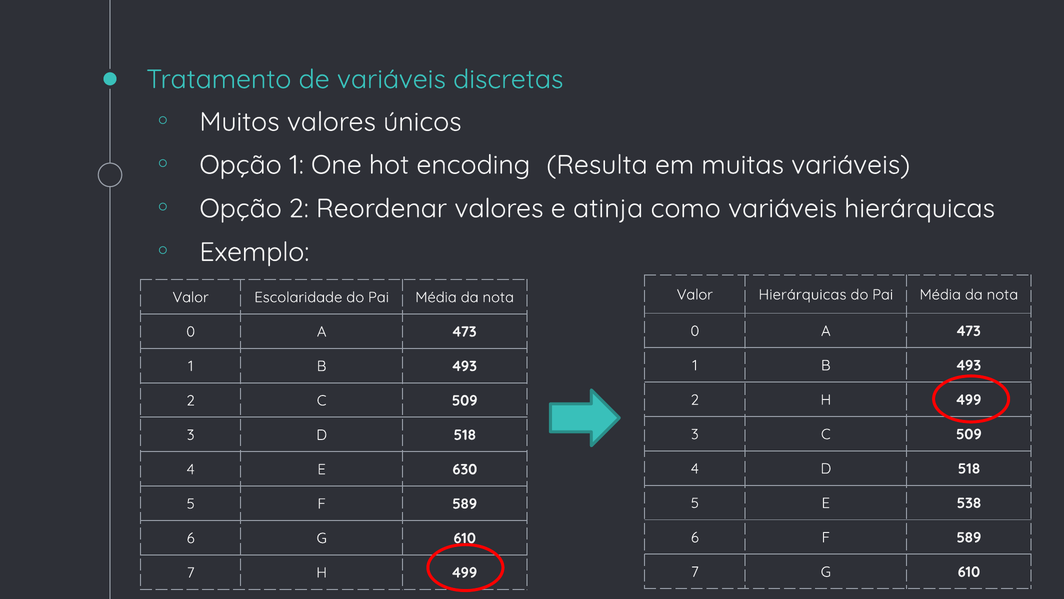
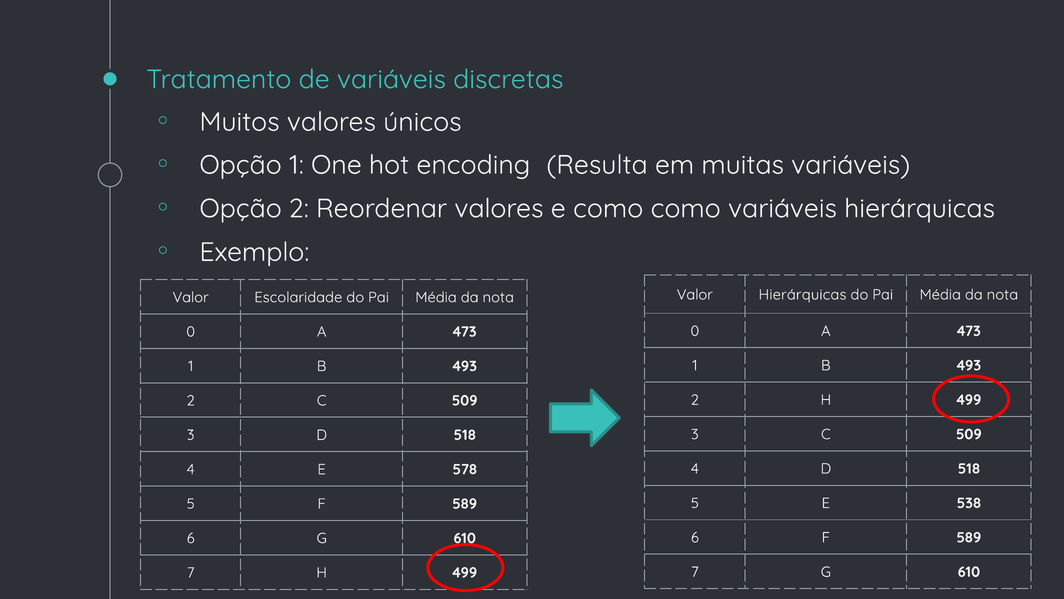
e atinja: atinja -> como
630: 630 -> 578
